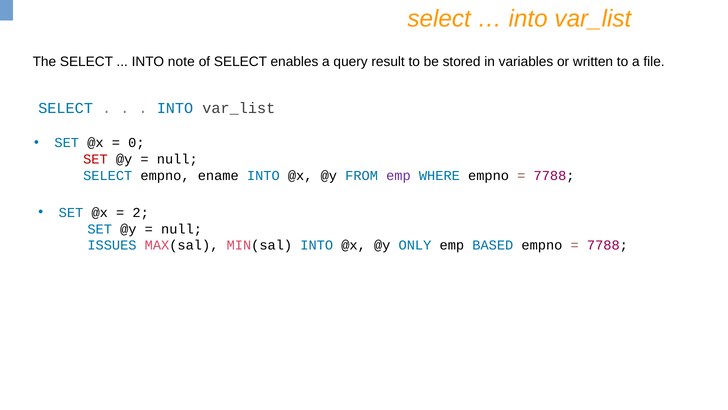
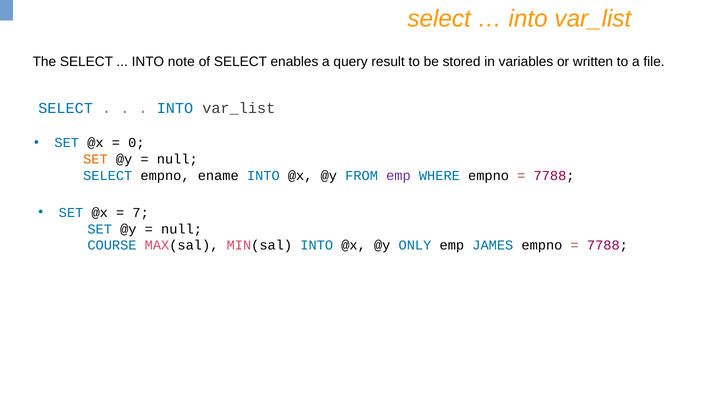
SET at (95, 159) colour: red -> orange
2: 2 -> 7
ISSUES: ISSUES -> COURSE
BASED: BASED -> JAMES
